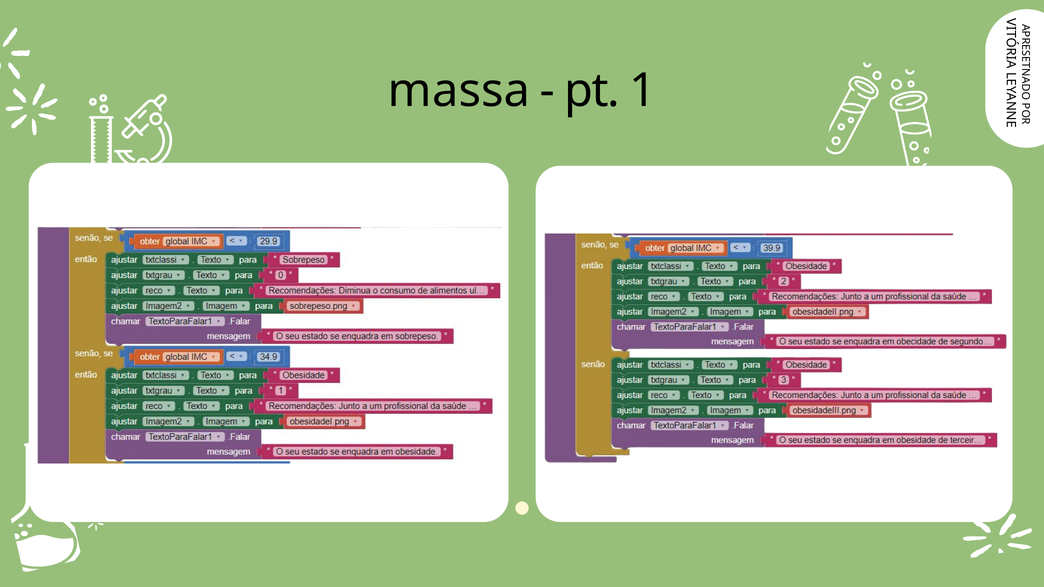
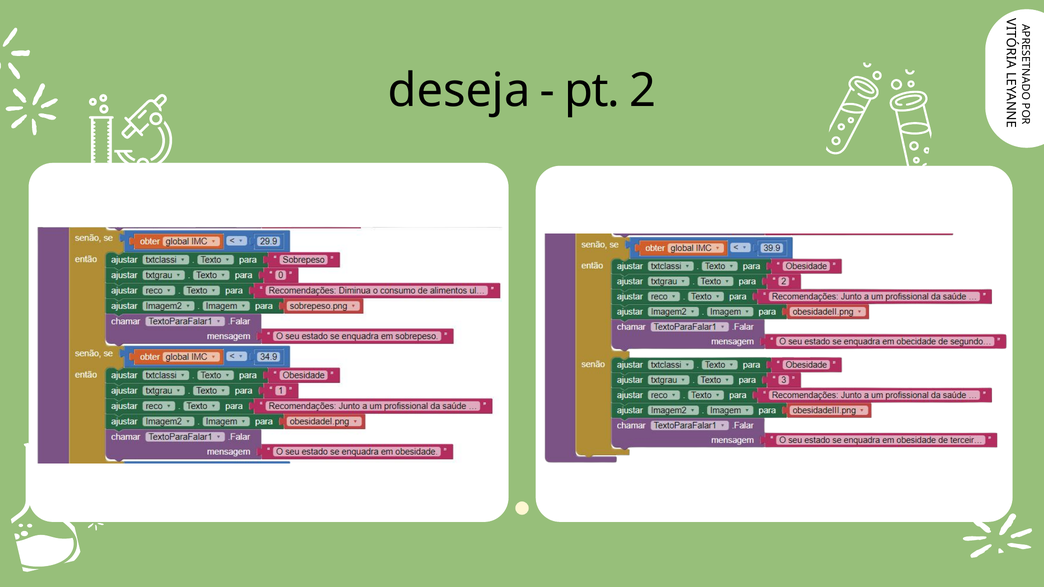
massa: massa -> deseja
1: 1 -> 2
